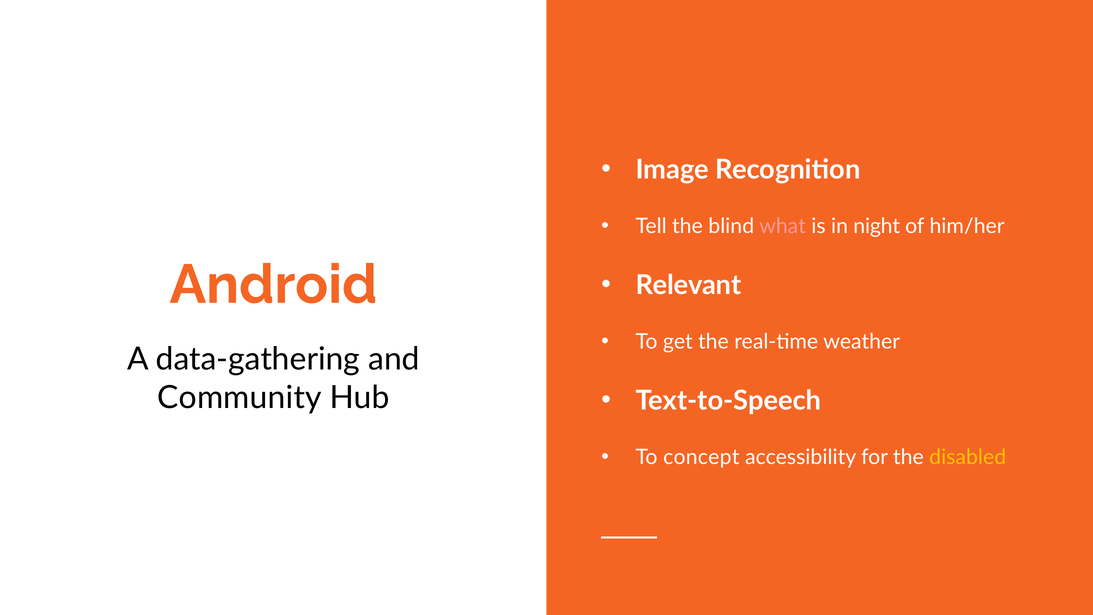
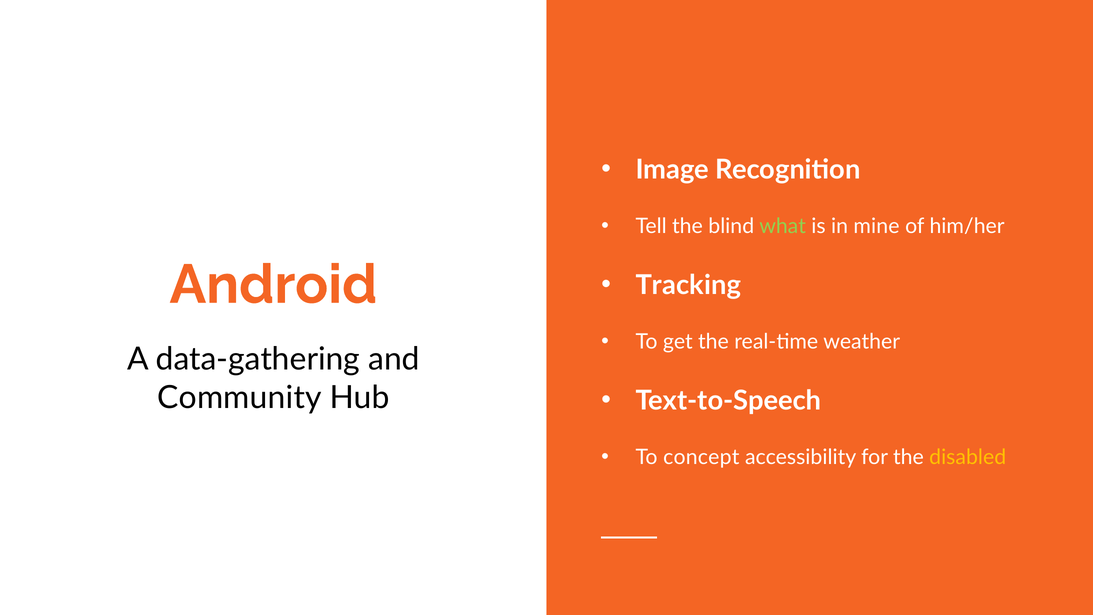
what colour: pink -> light green
night: night -> mine
Relevant: Relevant -> Tracking
